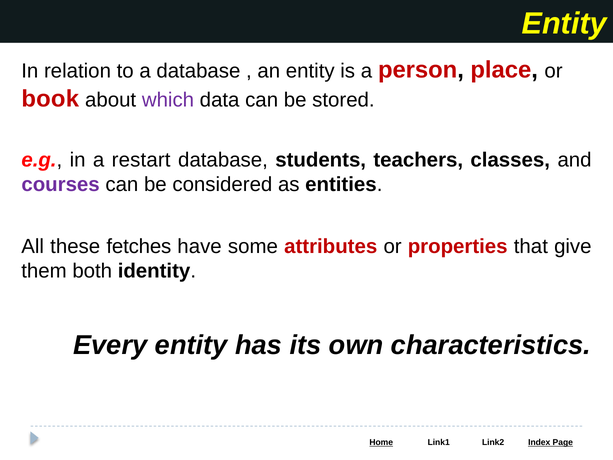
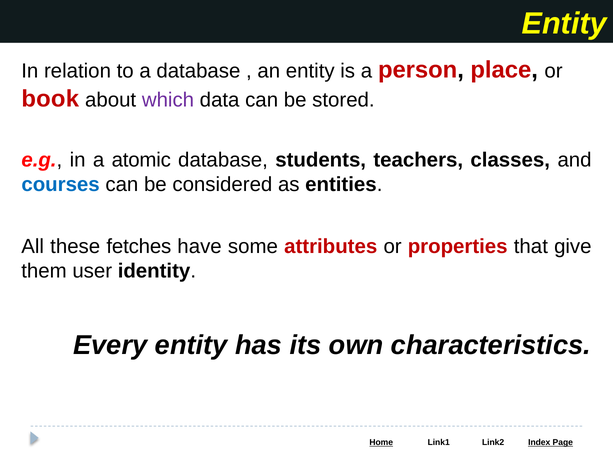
restart: restart -> atomic
courses colour: purple -> blue
both: both -> user
